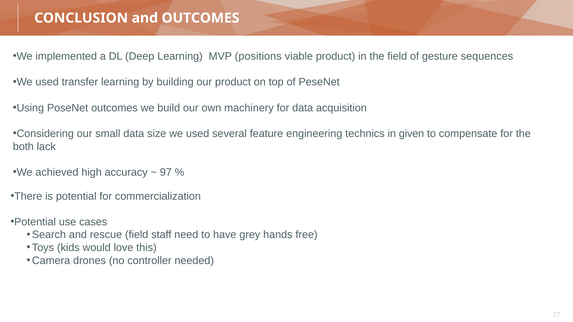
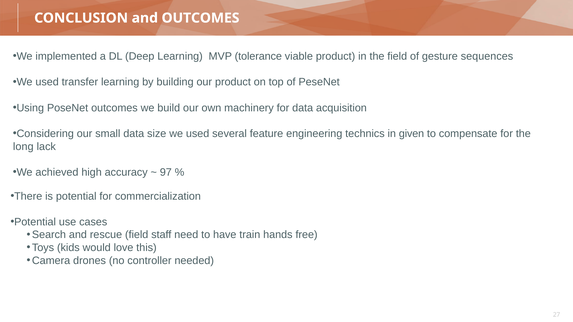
positions: positions -> tolerance
both: both -> long
grey: grey -> train
